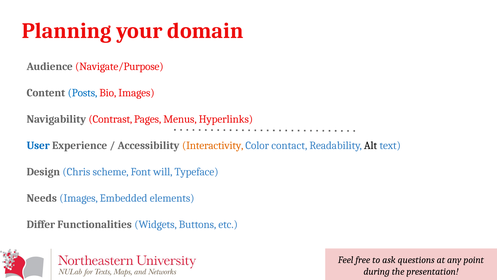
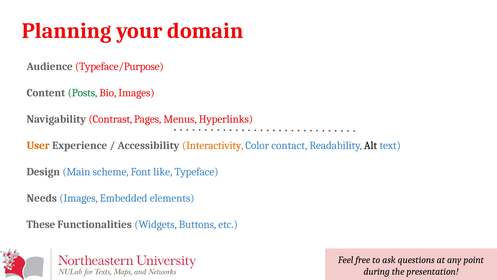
Navigate/Purpose: Navigate/Purpose -> Typeface/Purpose
Posts colour: blue -> green
User colour: blue -> orange
Chris: Chris -> Main
will: will -> like
Differ: Differ -> These
